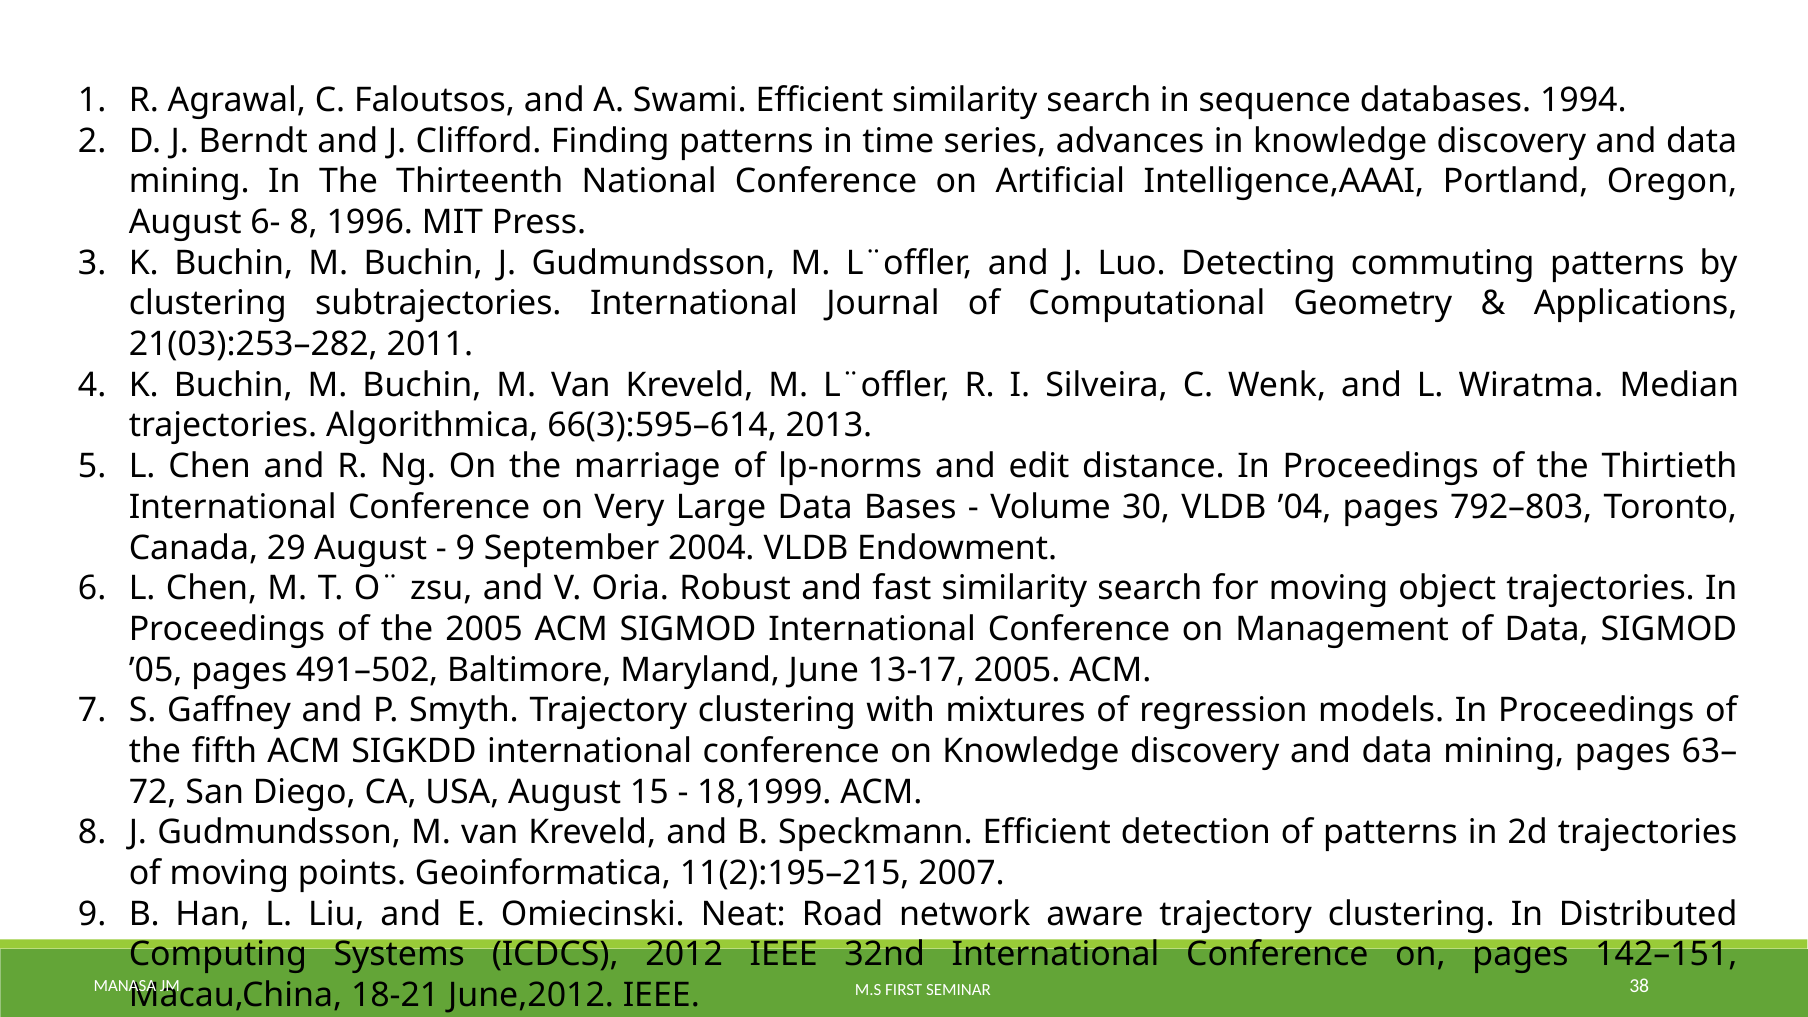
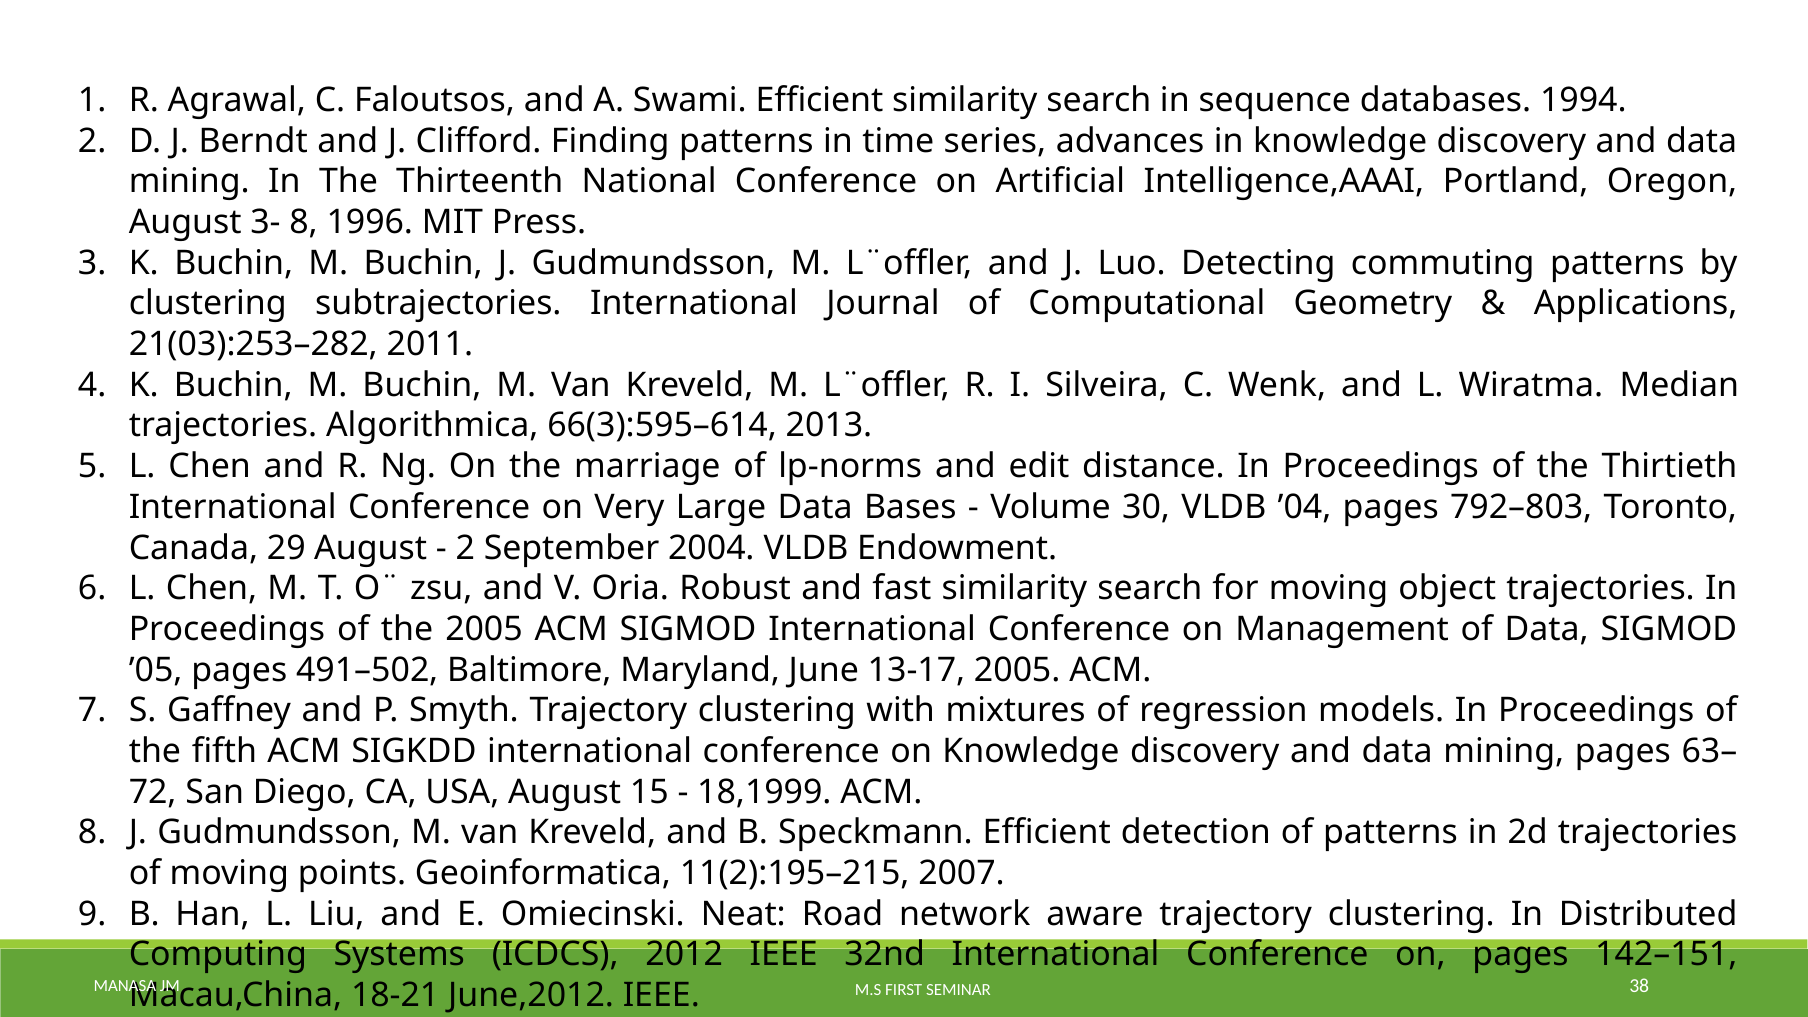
6-: 6- -> 3-
9 at (465, 548): 9 -> 2
